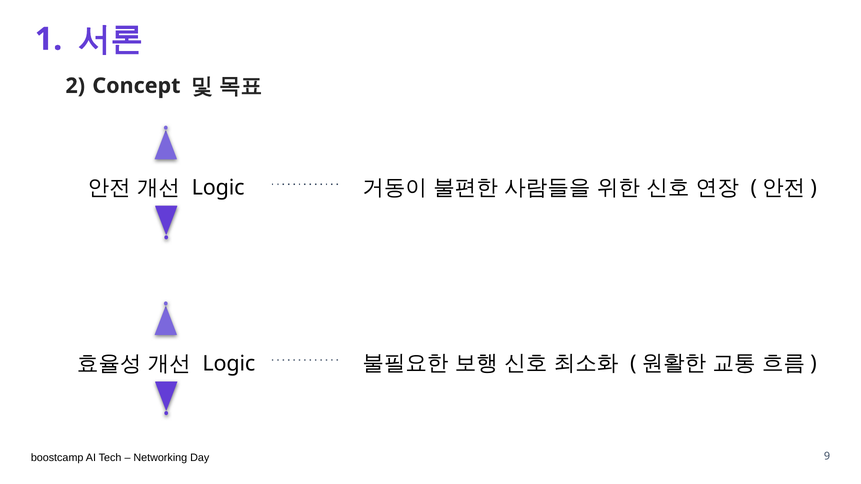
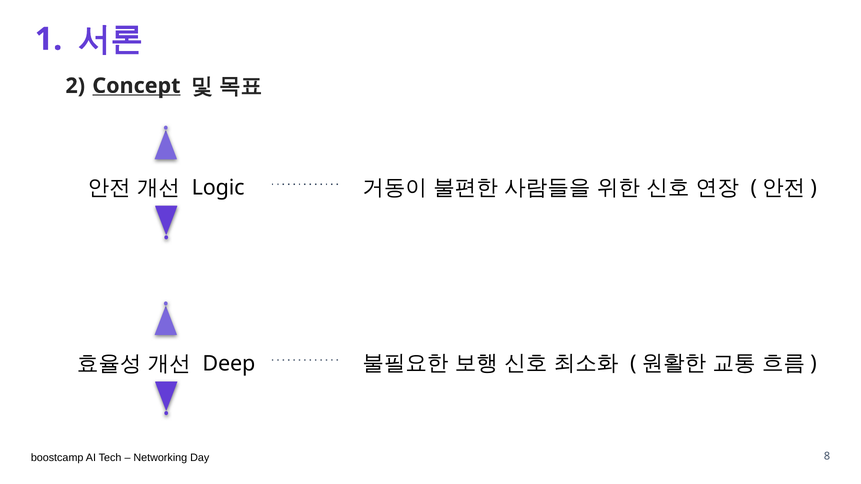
Concept underline: none -> present
Logic at (229, 364): Logic -> Deep
9: 9 -> 8
